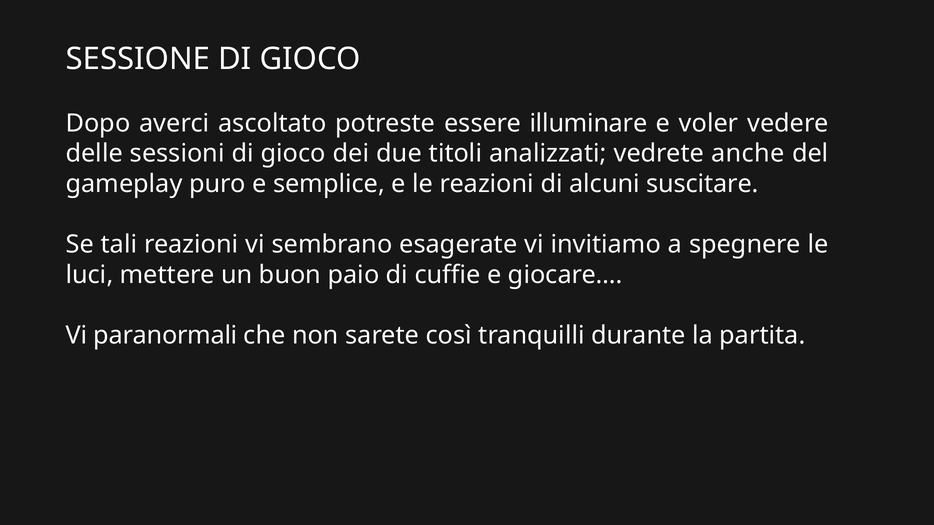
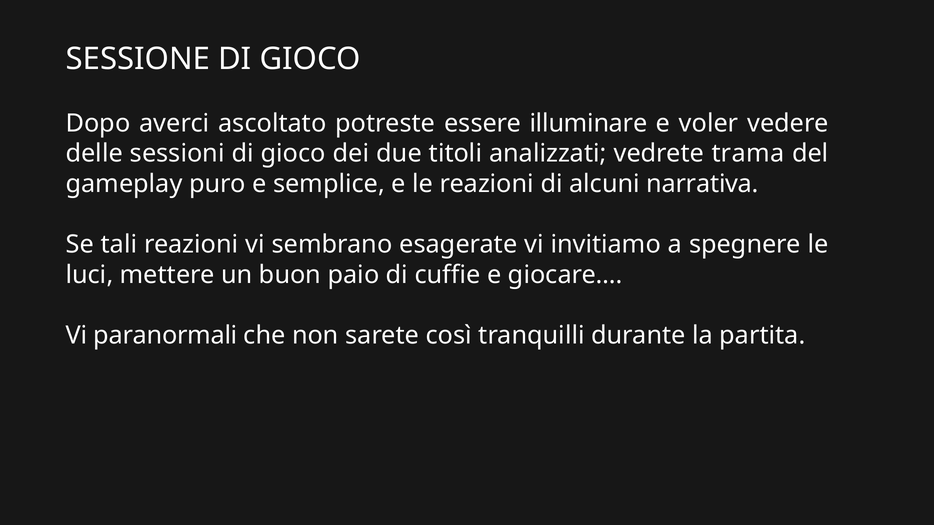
anche: anche -> trama
suscitare: suscitare -> narrativa
